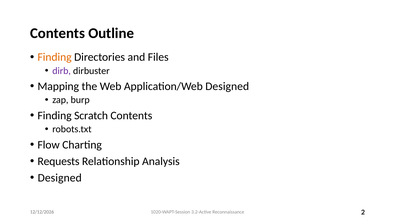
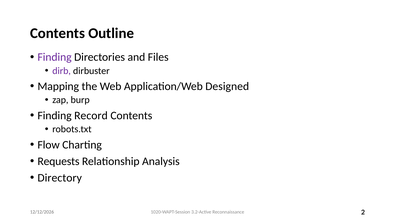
Finding at (55, 57) colour: orange -> purple
Scratch: Scratch -> Record
Designed at (60, 178): Designed -> Directory
